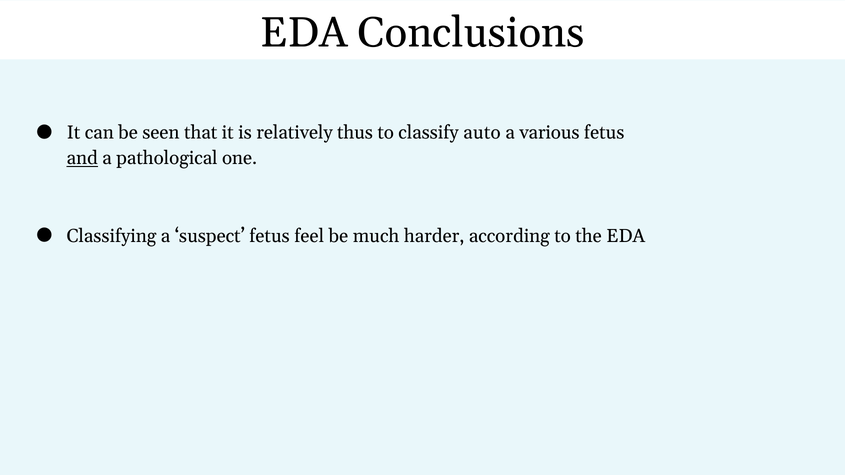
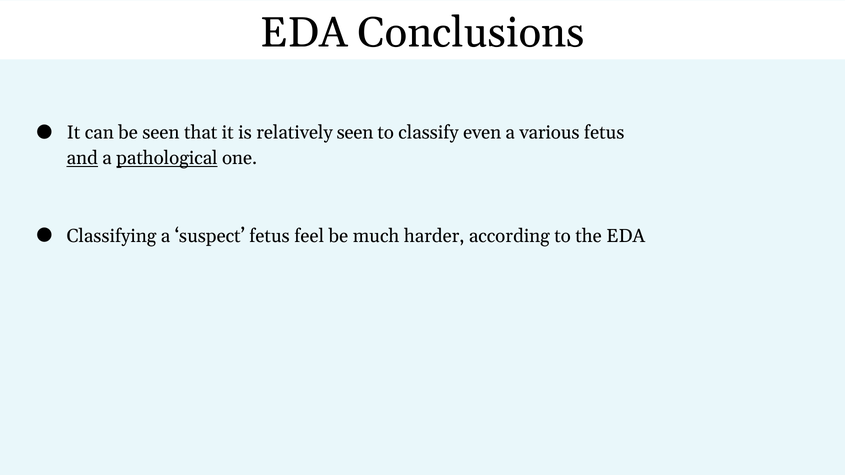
relatively thus: thus -> seen
auto: auto -> even
pathological underline: none -> present
